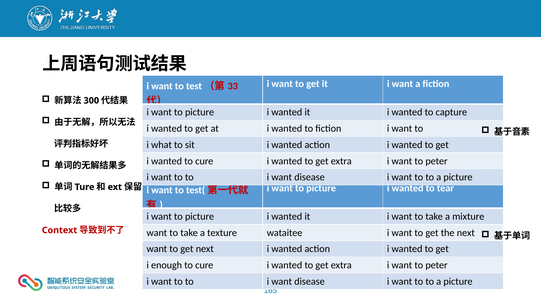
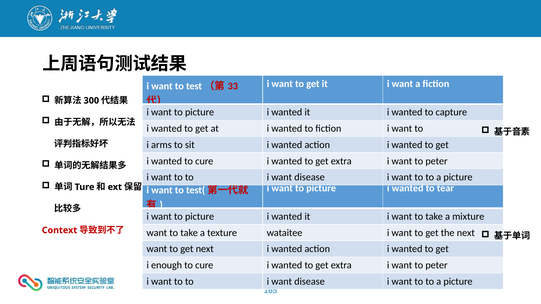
what: what -> arms
